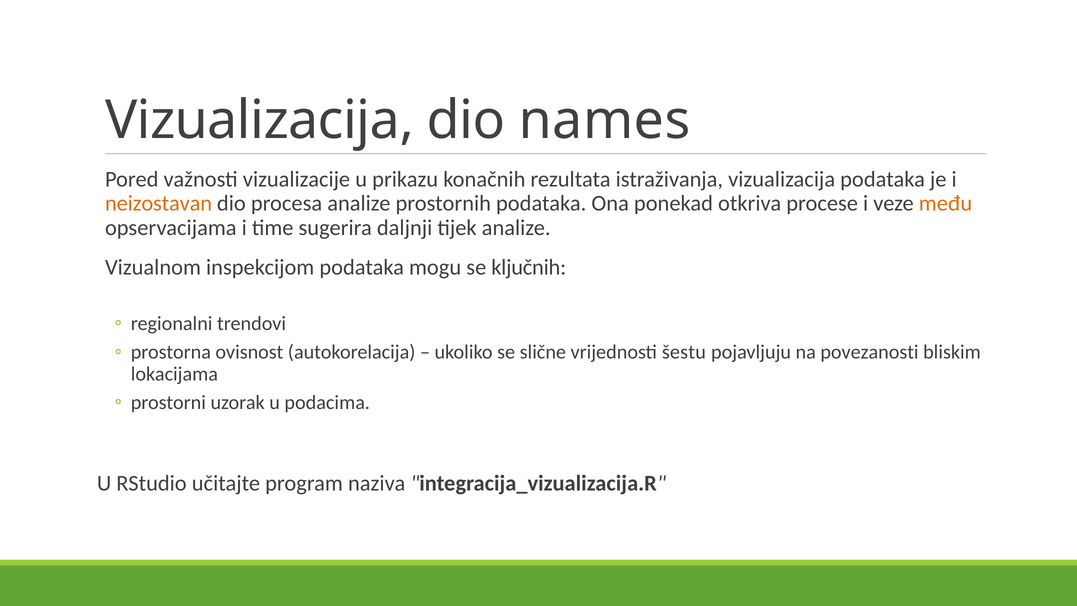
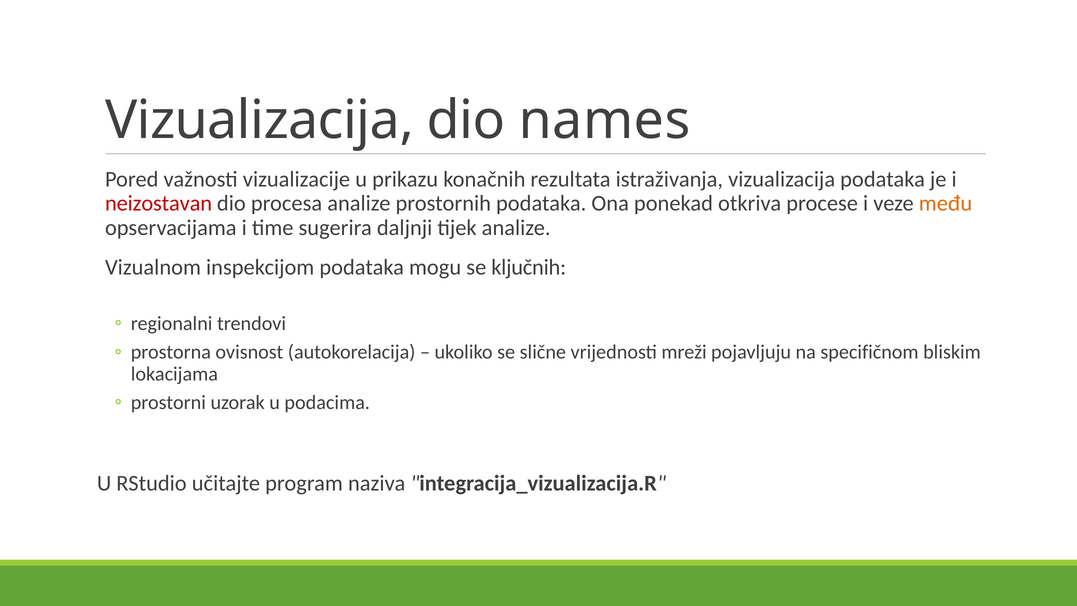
neizostavan colour: orange -> red
šestu: šestu -> mreži
povezanosti: povezanosti -> specifičnom
